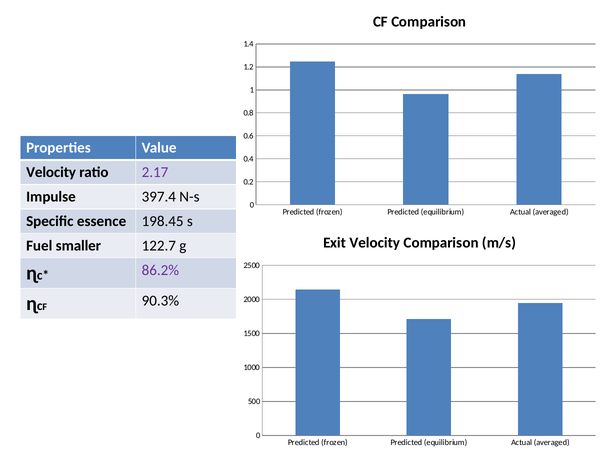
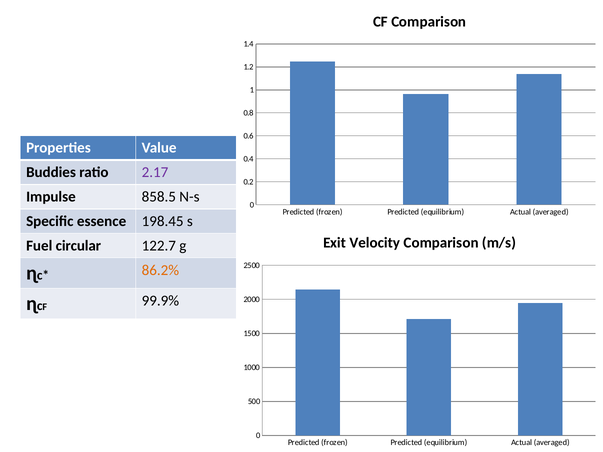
Velocity at (51, 173): Velocity -> Buddies
397.4: 397.4 -> 858.5
smaller: smaller -> circular
86.2% colour: purple -> orange
90.3%: 90.3% -> 99.9%
